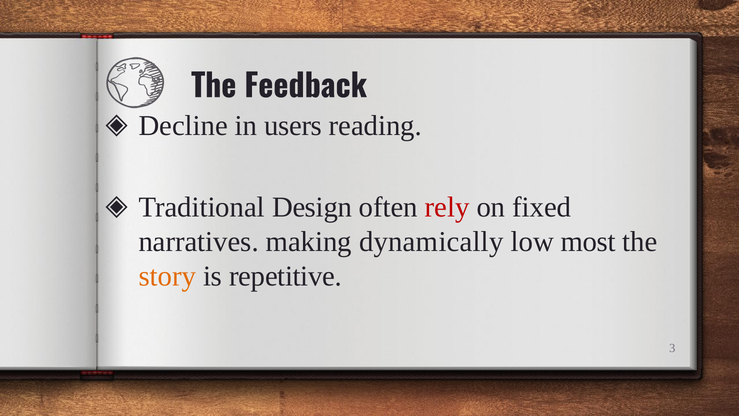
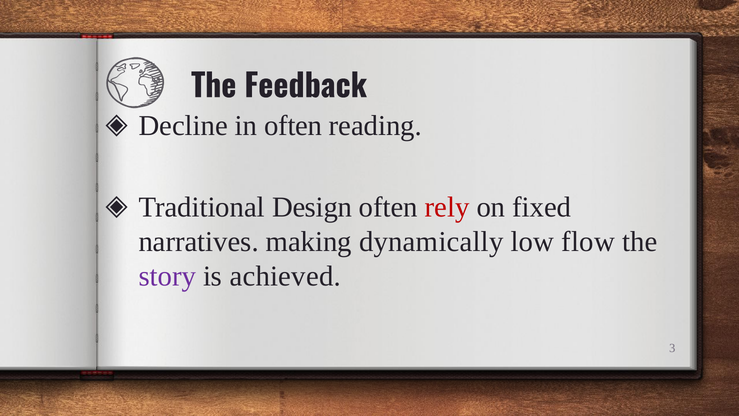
in users: users -> often
most: most -> flow
story colour: orange -> purple
repetitive: repetitive -> achieved
